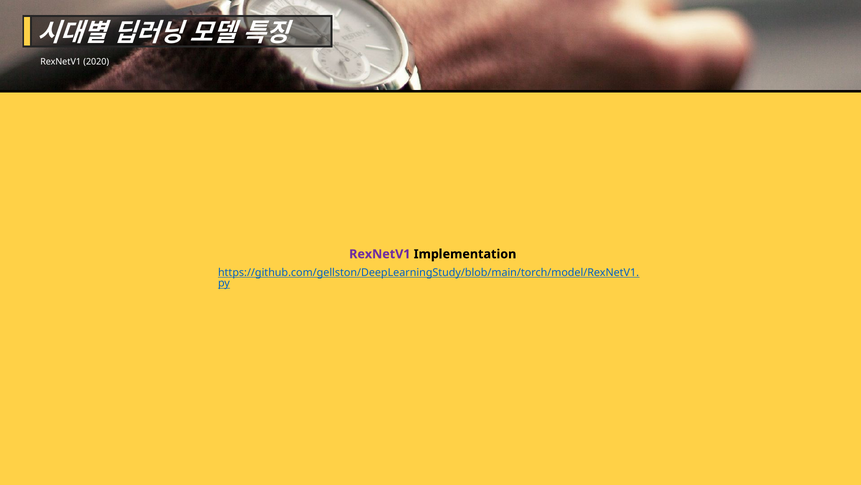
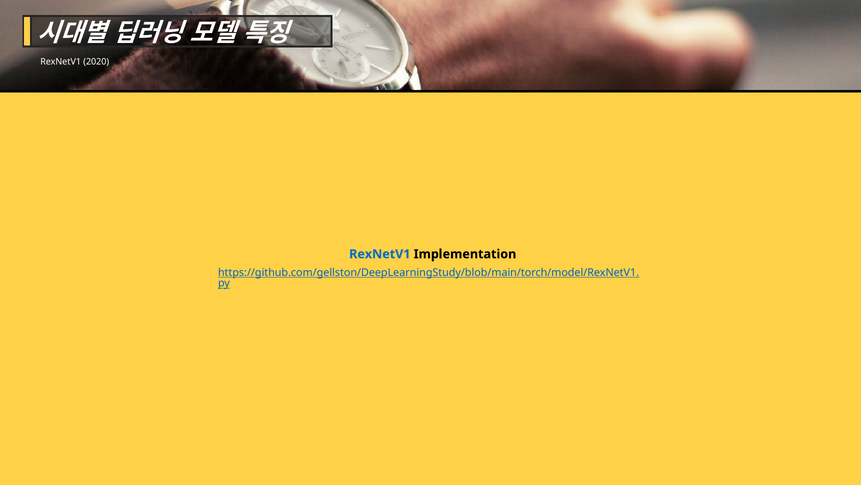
RexNetV1 at (380, 254) colour: purple -> blue
